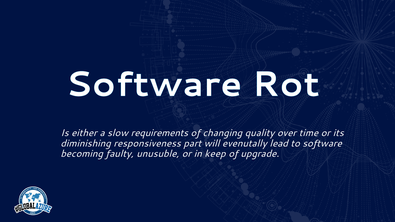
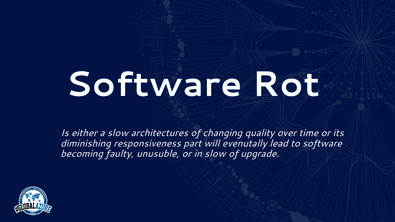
requirements: requirements -> architectures
in keep: keep -> slow
